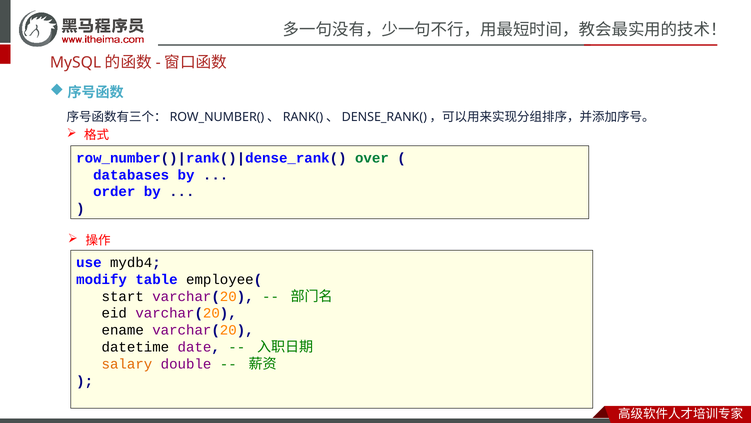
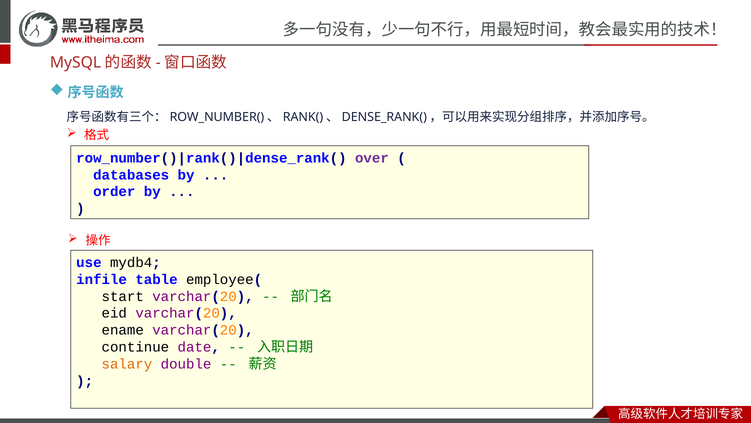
over colour: green -> purple
modify: modify -> infile
datetime: datetime -> continue
